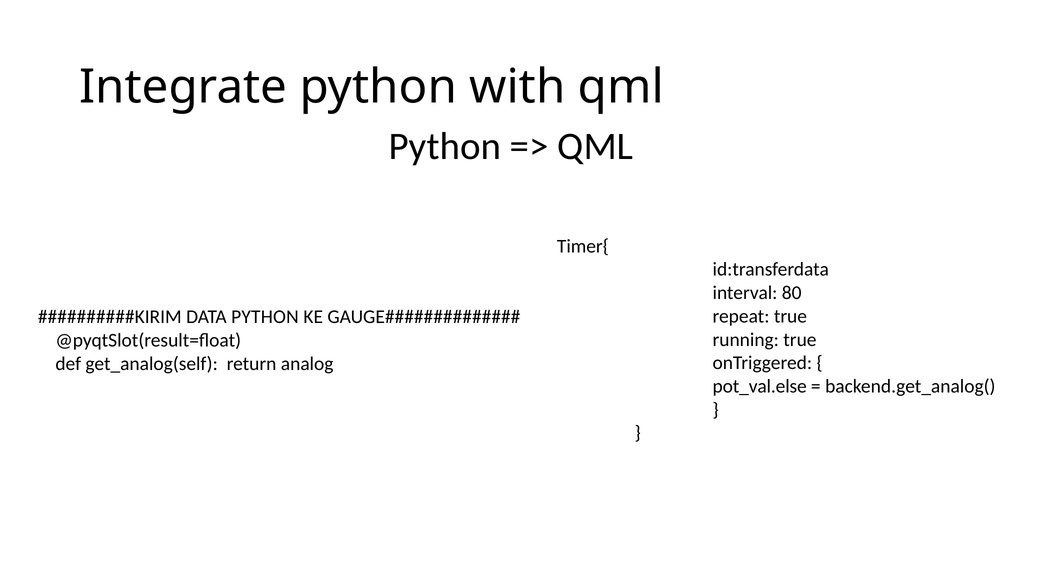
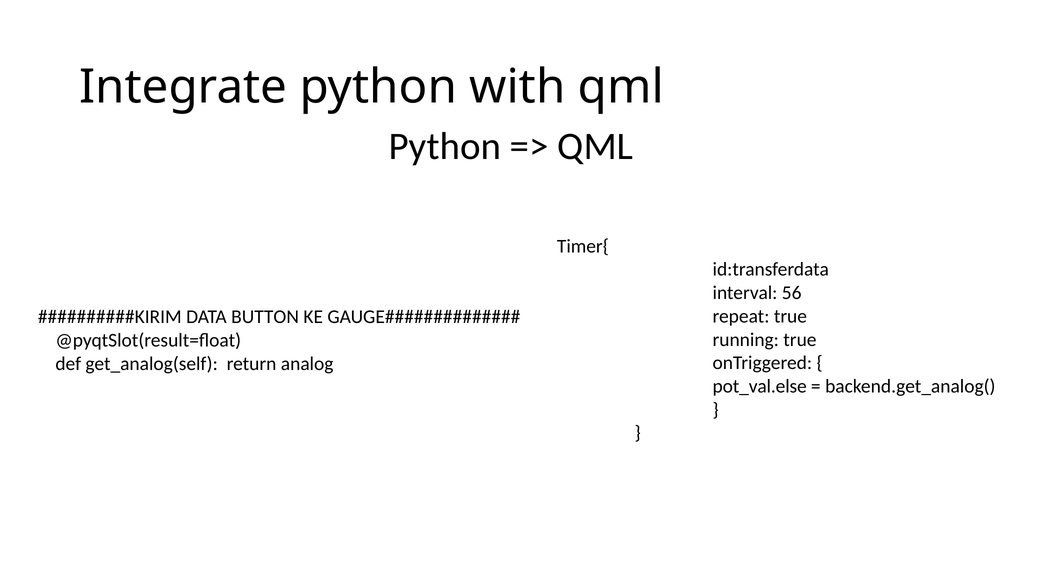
80: 80 -> 56
DATA PYTHON: PYTHON -> BUTTON
